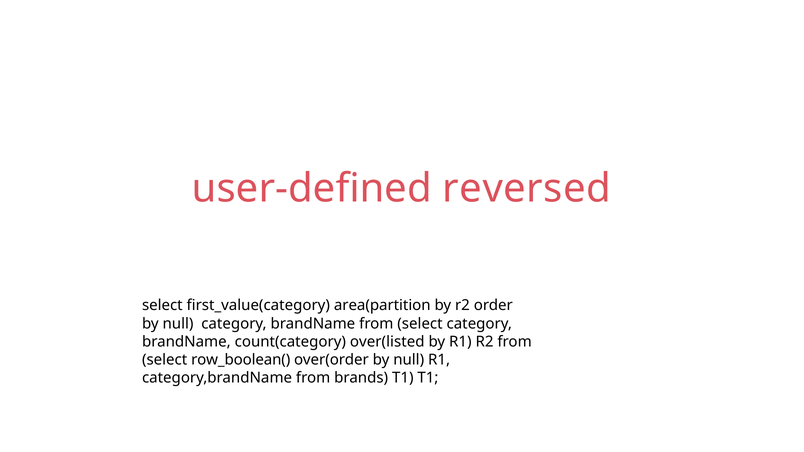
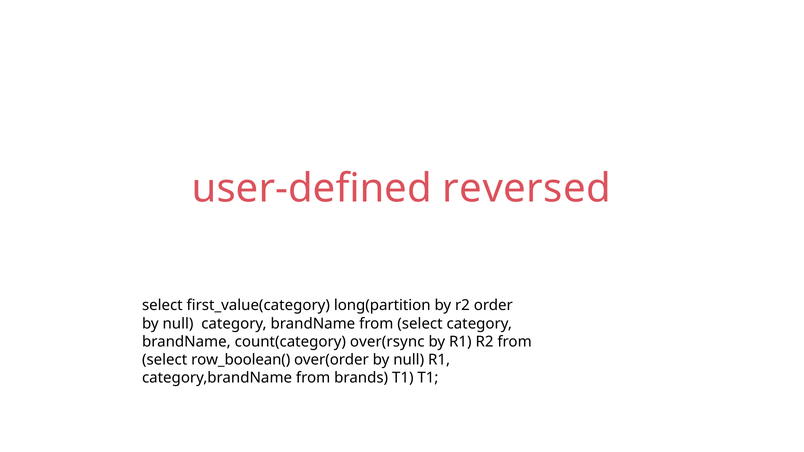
area(partition: area(partition -> long(partition
over(listed: over(listed -> over(rsync
